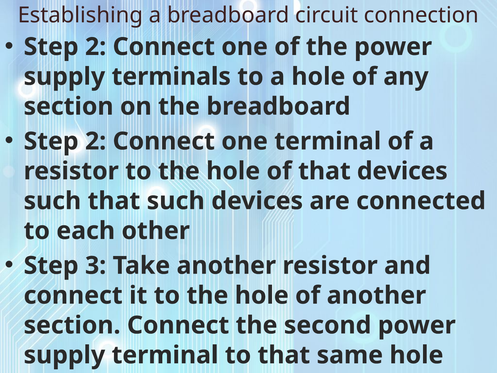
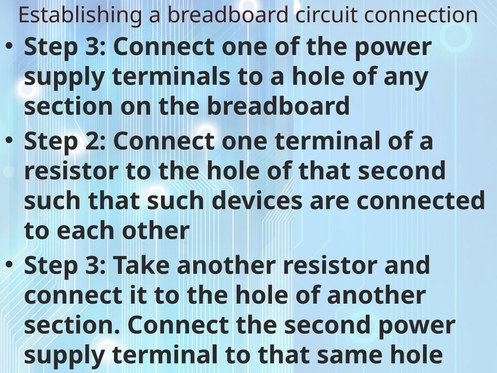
2 at (96, 47): 2 -> 3
that devices: devices -> second
